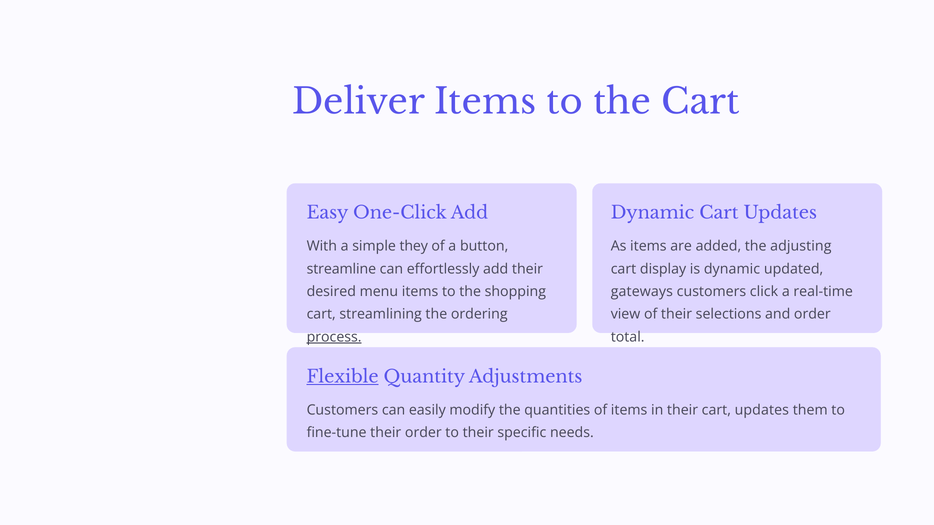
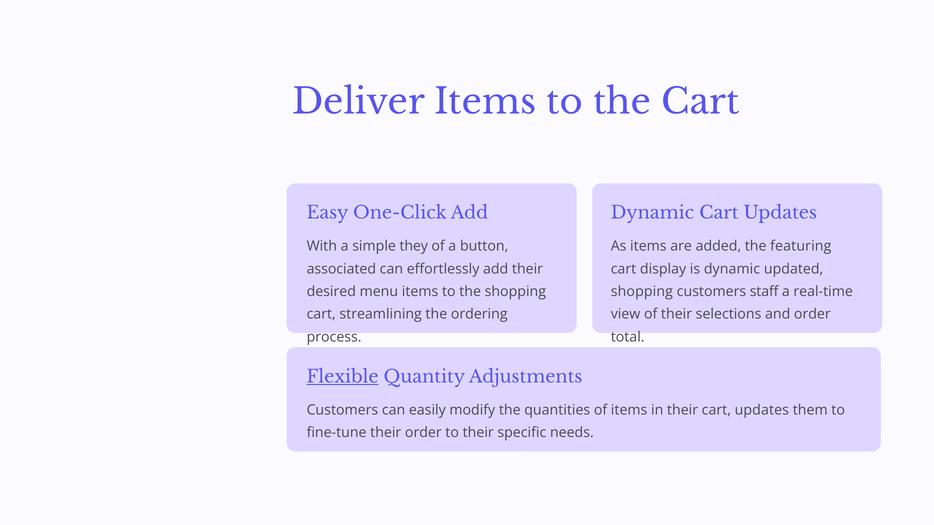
adjusting: adjusting -> featuring
streamline: streamline -> associated
gateways at (642, 292): gateways -> shopping
click: click -> staff
process underline: present -> none
